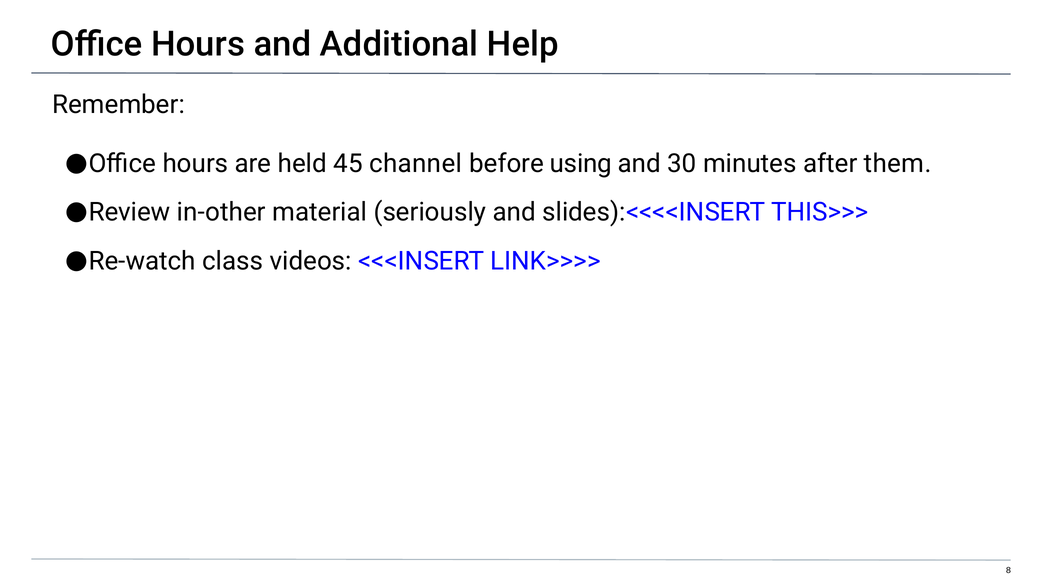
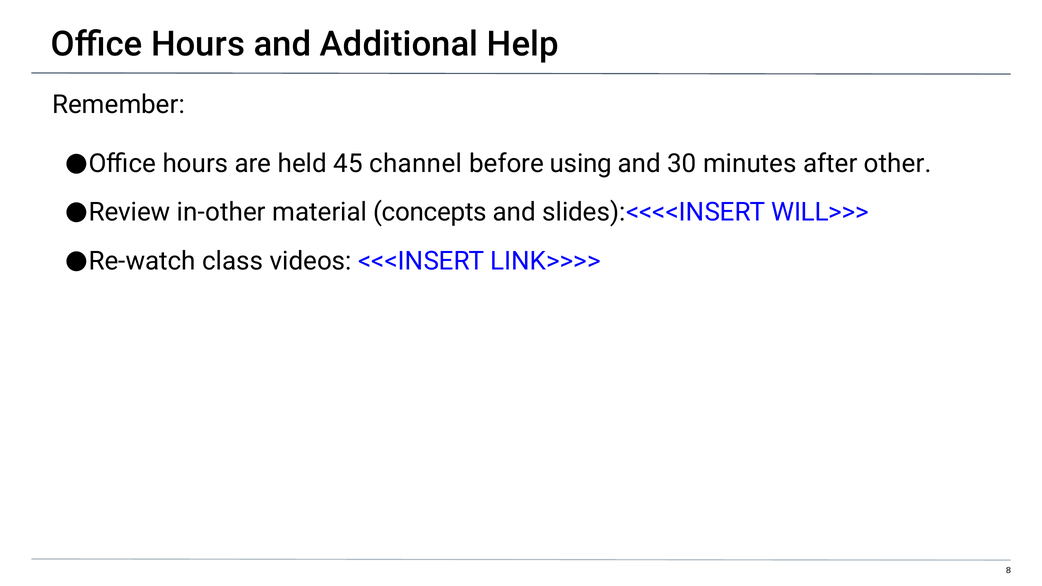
them: them -> other
seriously: seriously -> concepts
THIS>>>: THIS>>> -> WILL>>>
